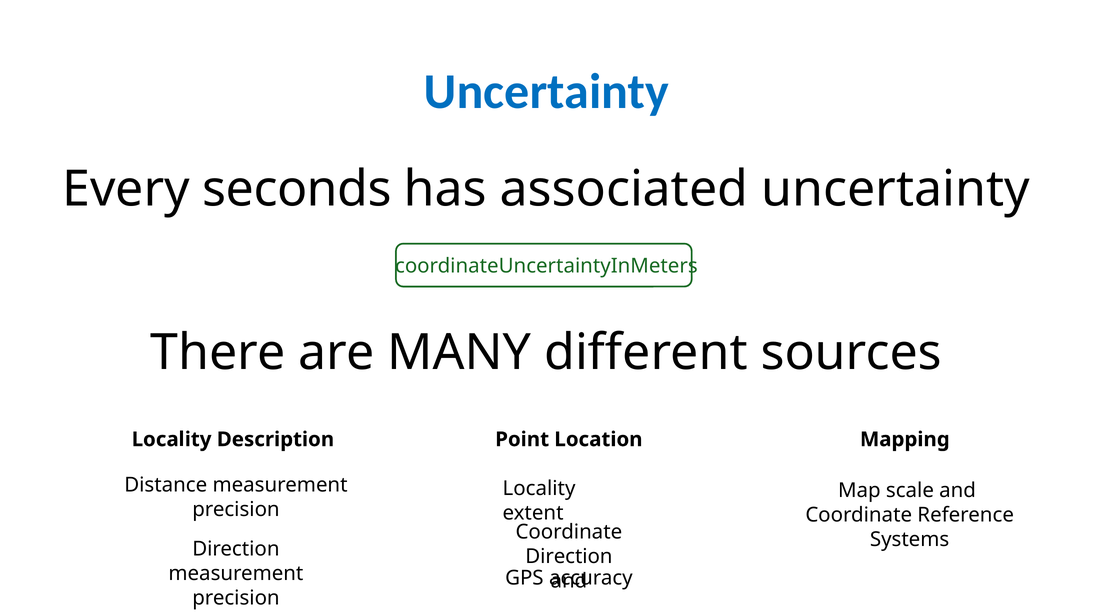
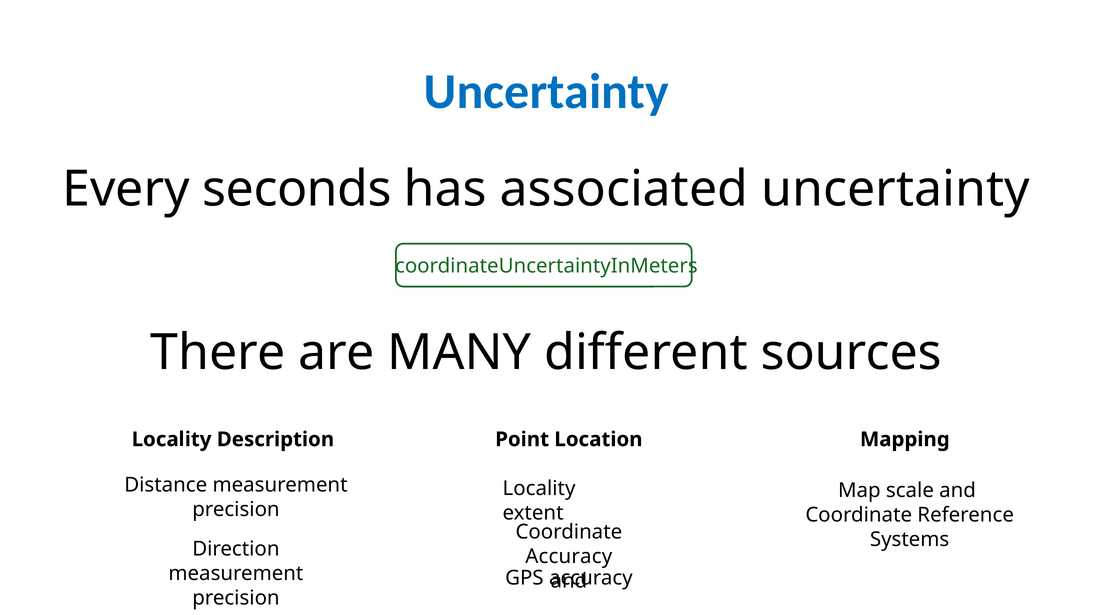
Direction at (569, 556): Direction -> Accuracy
